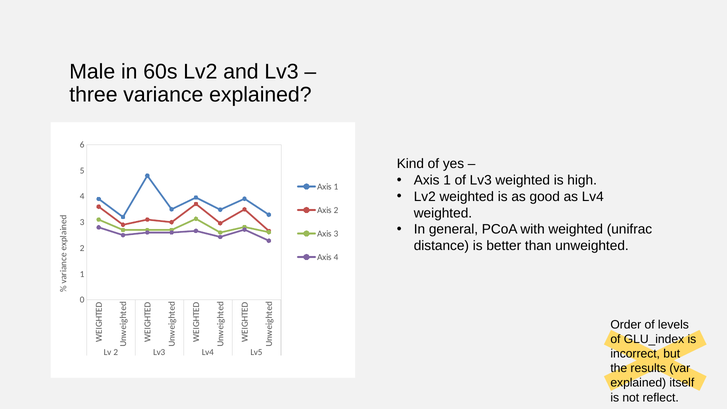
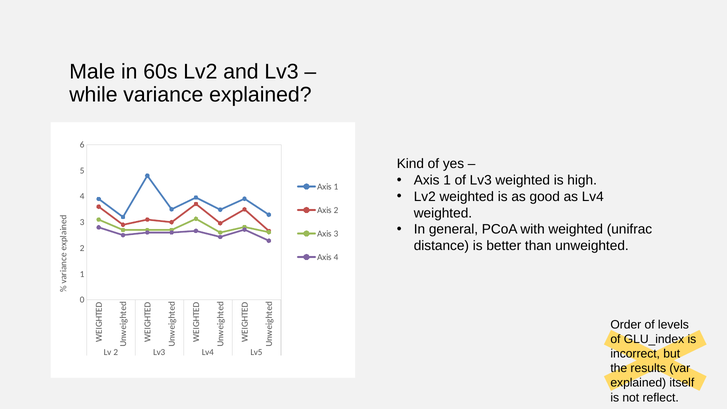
three: three -> while
